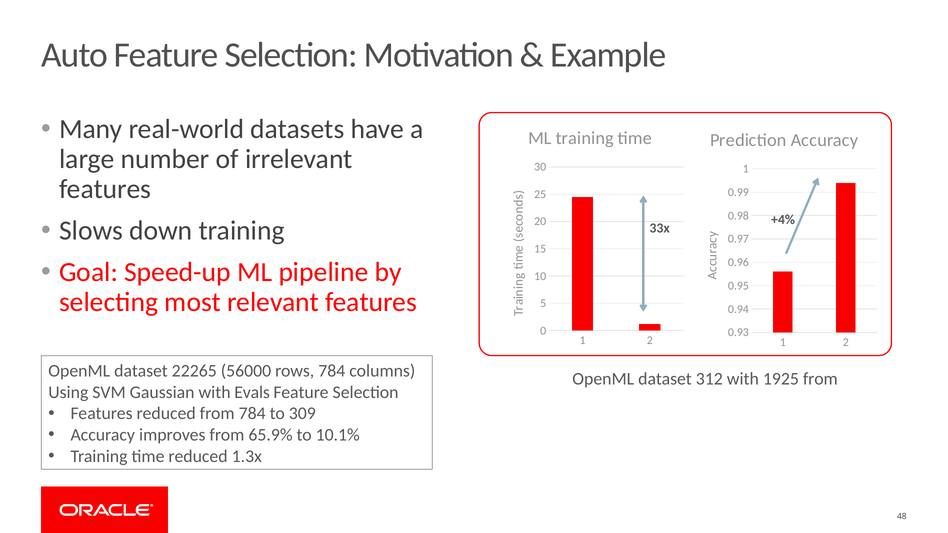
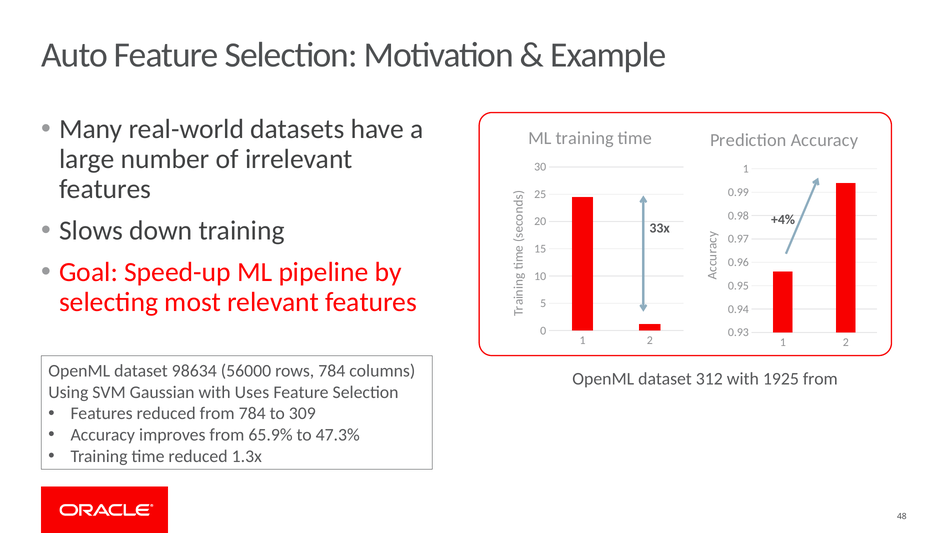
22265: 22265 -> 98634
Evals: Evals -> Uses
10.1%: 10.1% -> 47.3%
